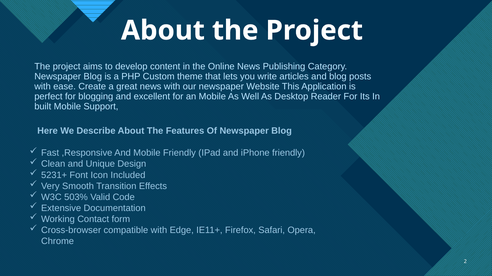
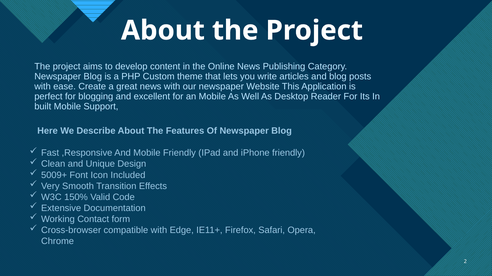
5231+: 5231+ -> 5009+
503%: 503% -> 150%
